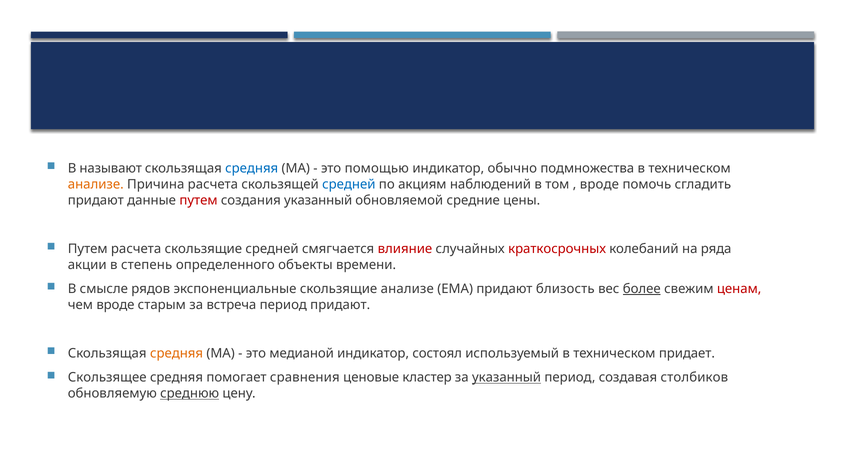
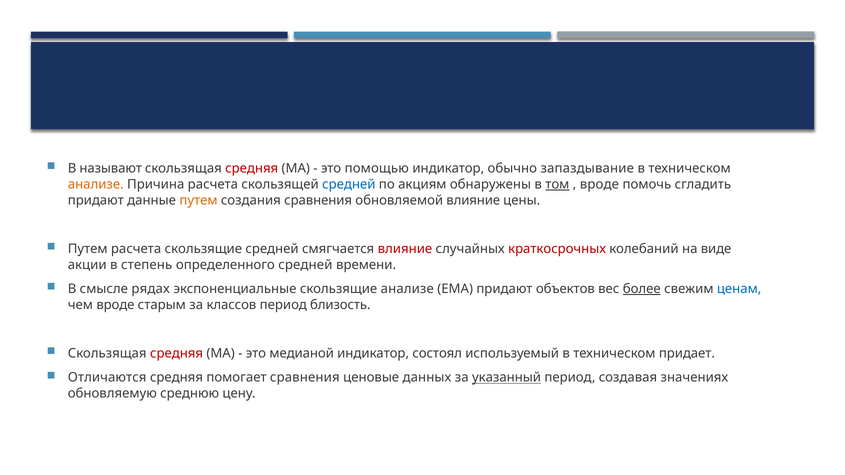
средняя at (252, 169) colour: blue -> red
подмножества: подмножества -> запаздывание
наблюдений: наблюдений -> обнаружены
том underline: none -> present
путем at (198, 200) colour: red -> orange
создания указанный: указанный -> сравнения
обновляемой средние: средние -> влияние
ряда: ряда -> виде
определенного объекты: объекты -> средней
рядов: рядов -> рядах
близость: близость -> объектов
ценам colour: red -> blue
встреча: встреча -> классов
период придают: придают -> близость
средняя at (177, 354) colour: orange -> red
Скользящее: Скользящее -> Отличаются
кластер: кластер -> данных
столбиков: столбиков -> значениях
среднюю underline: present -> none
